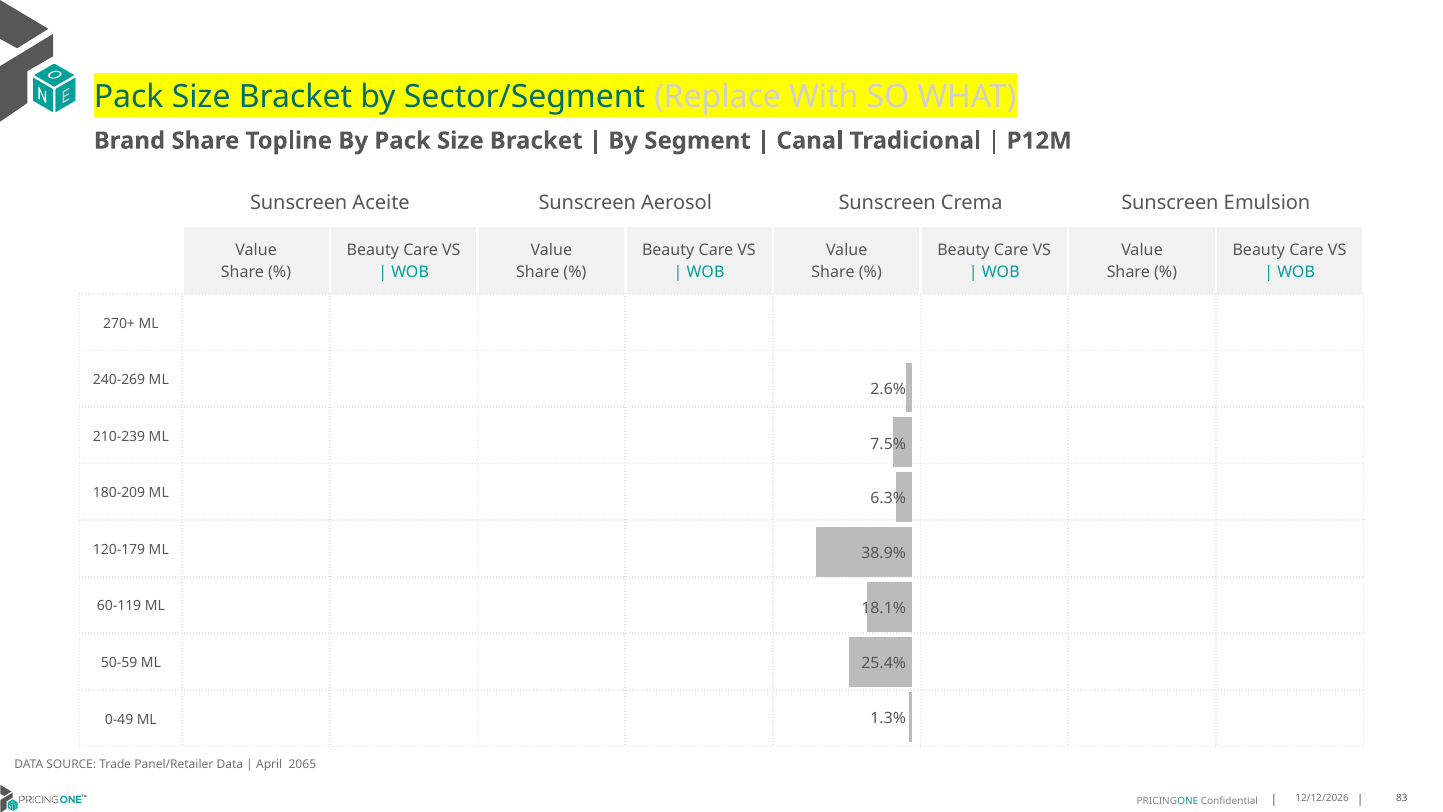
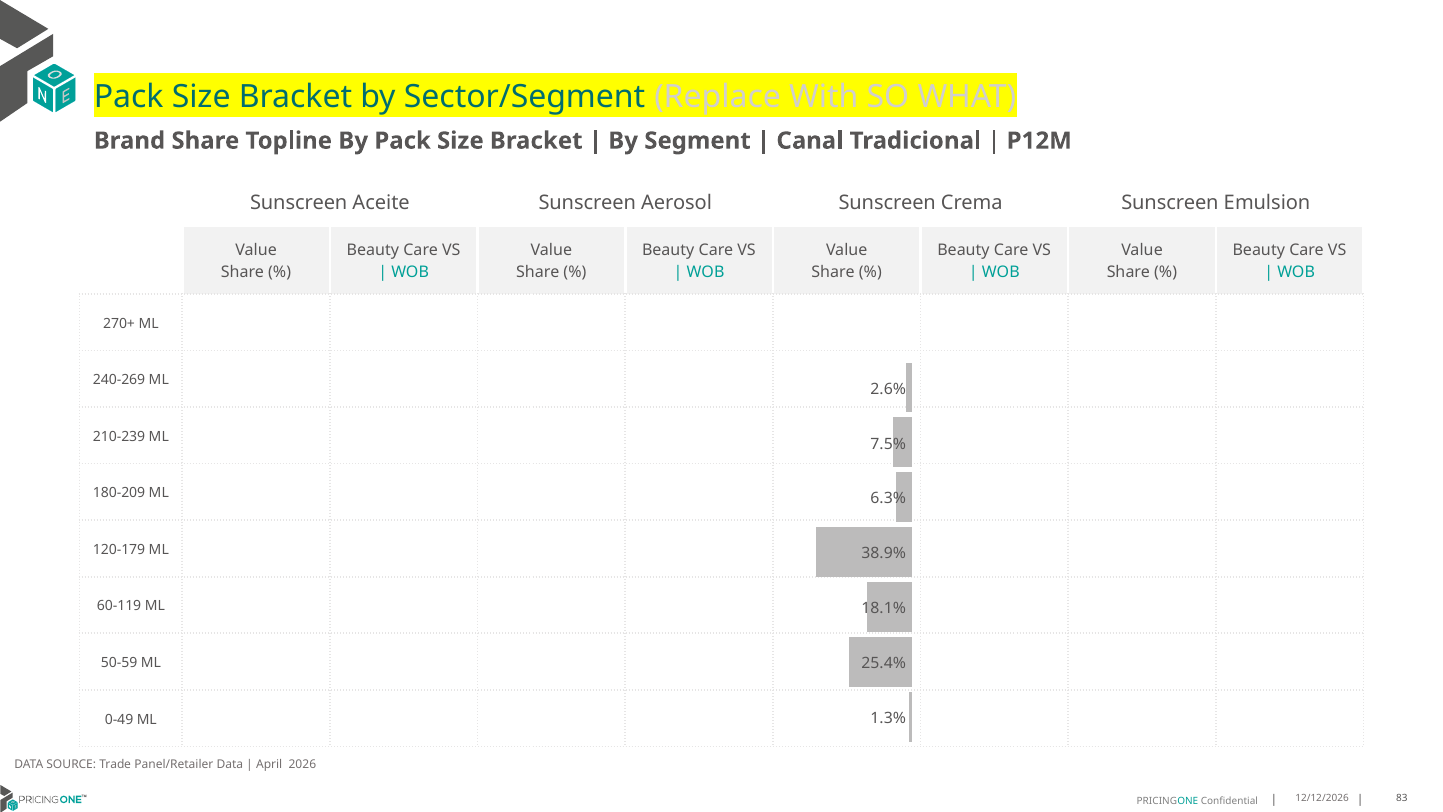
2065: 2065 -> 2026
